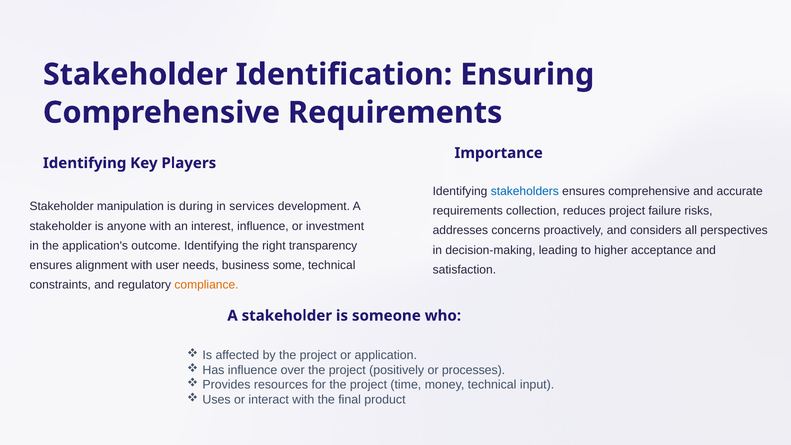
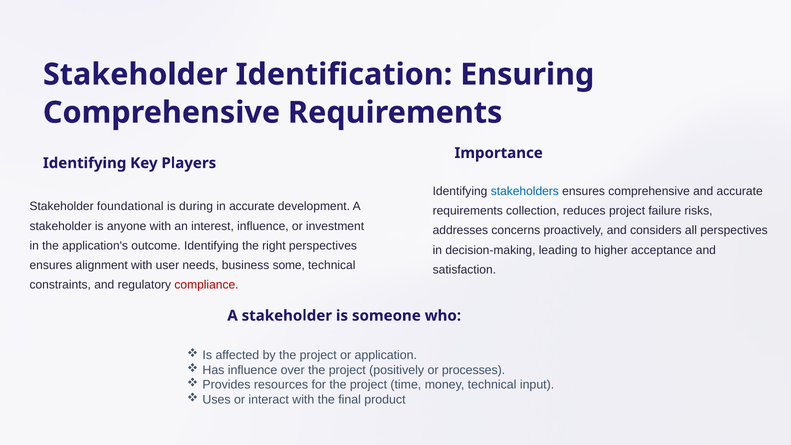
manipulation: manipulation -> foundational
in services: services -> accurate
right transparency: transparency -> perspectives
compliance colour: orange -> red
